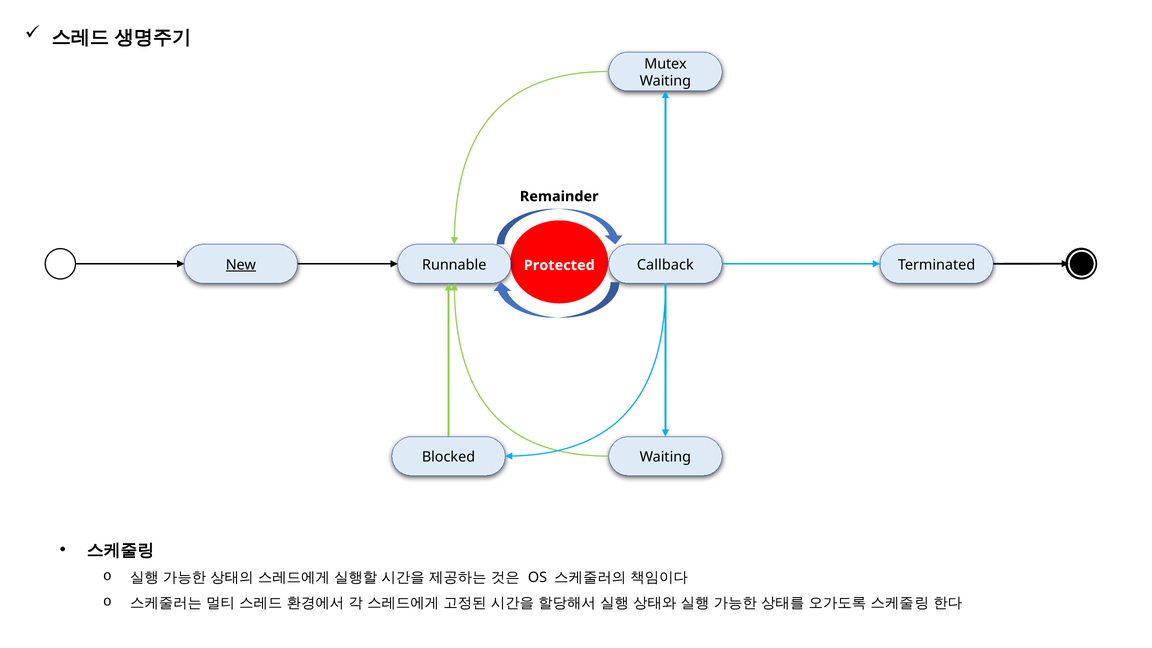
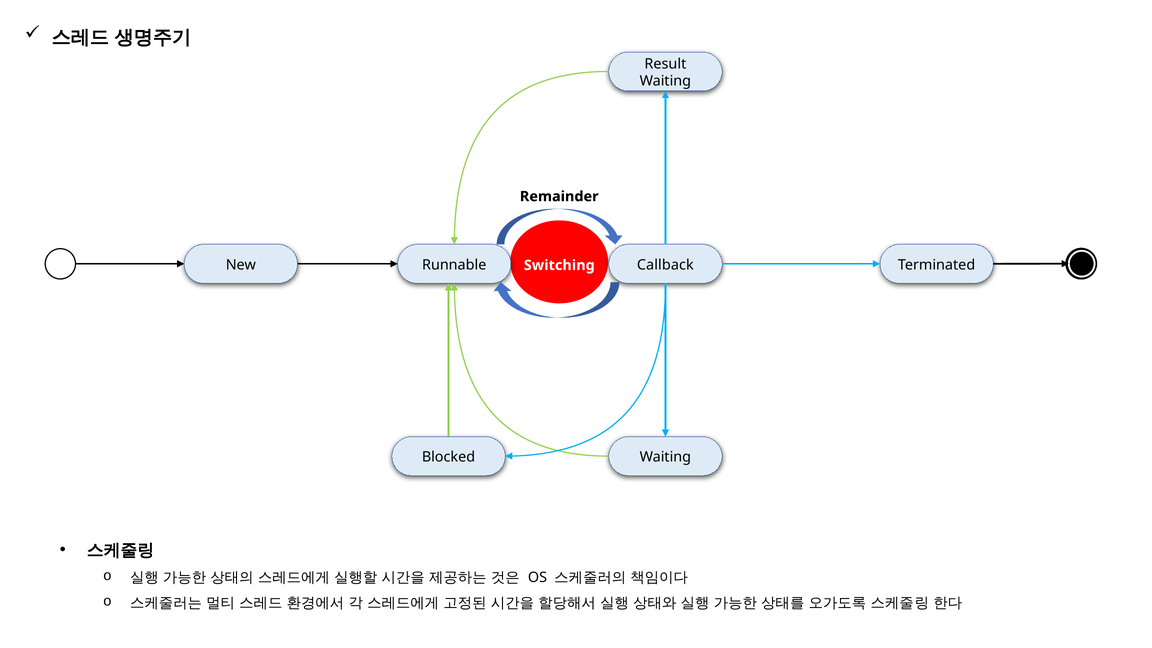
Mutex: Mutex -> Result
New underline: present -> none
Protected: Protected -> Switching
